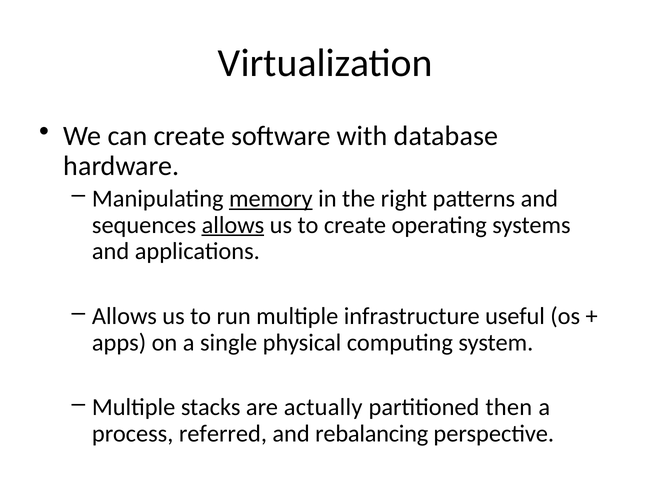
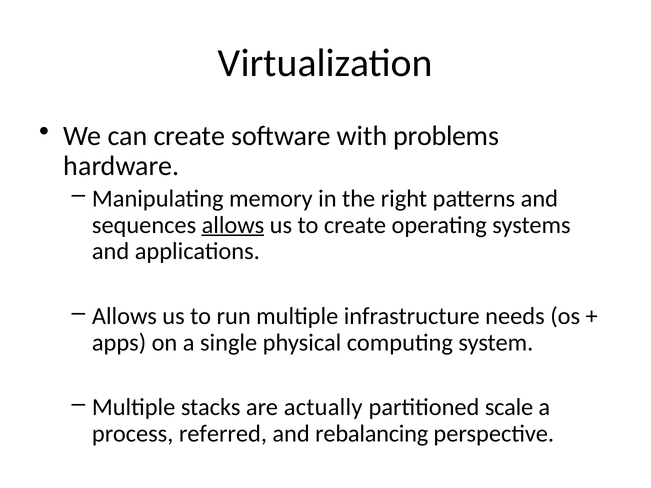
database: database -> problems
memory underline: present -> none
useful: useful -> needs
then: then -> scale
